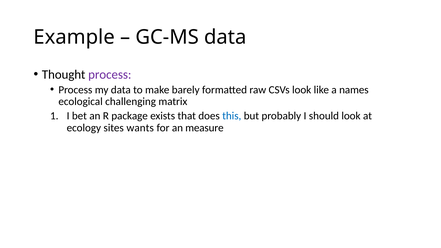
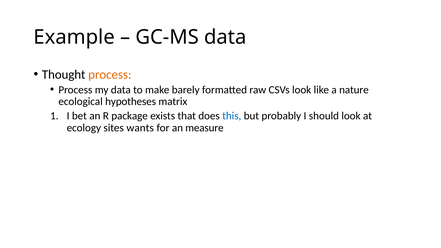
process at (110, 75) colour: purple -> orange
names: names -> nature
challenging: challenging -> hypotheses
